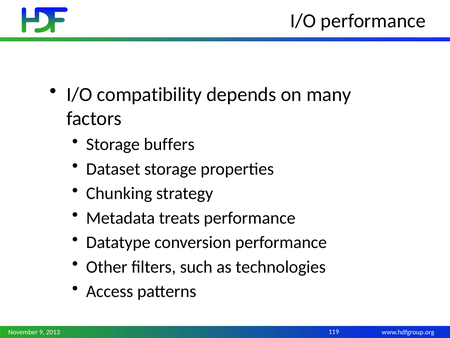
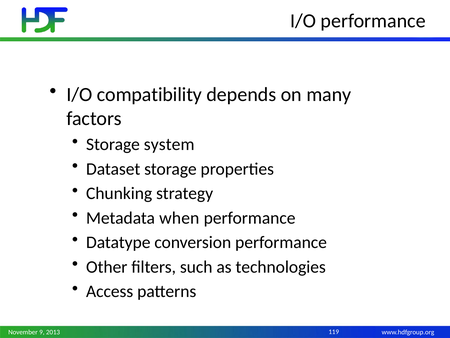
buffers: buffers -> system
treats: treats -> when
